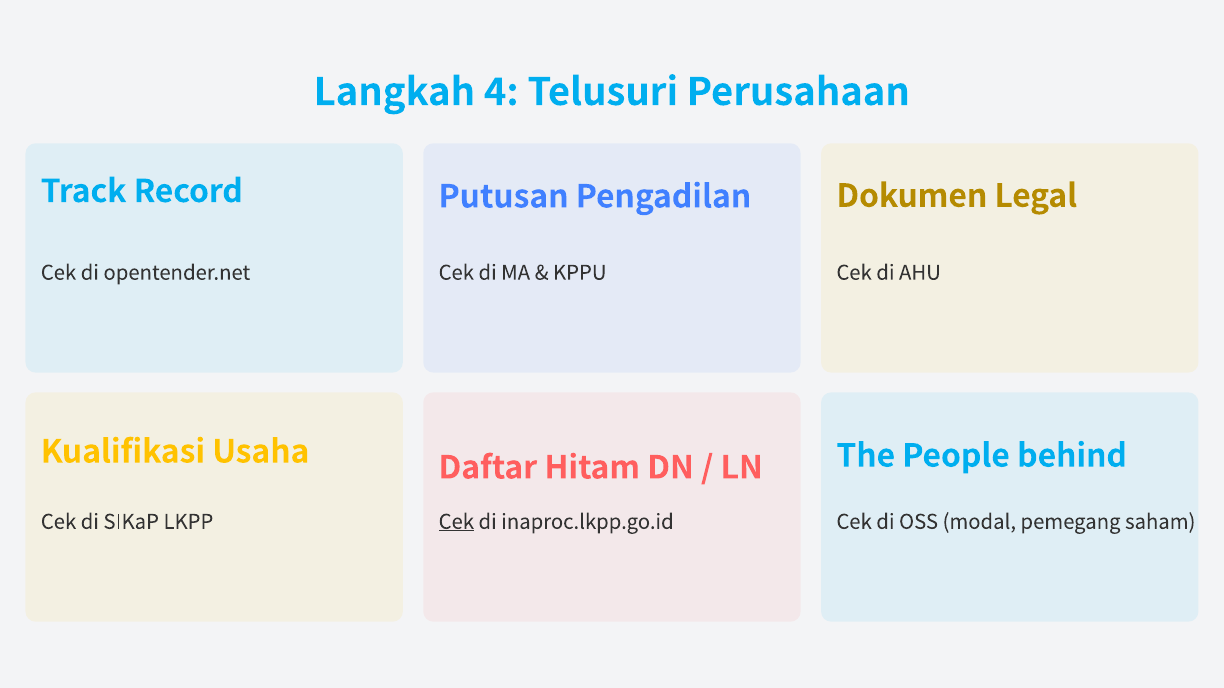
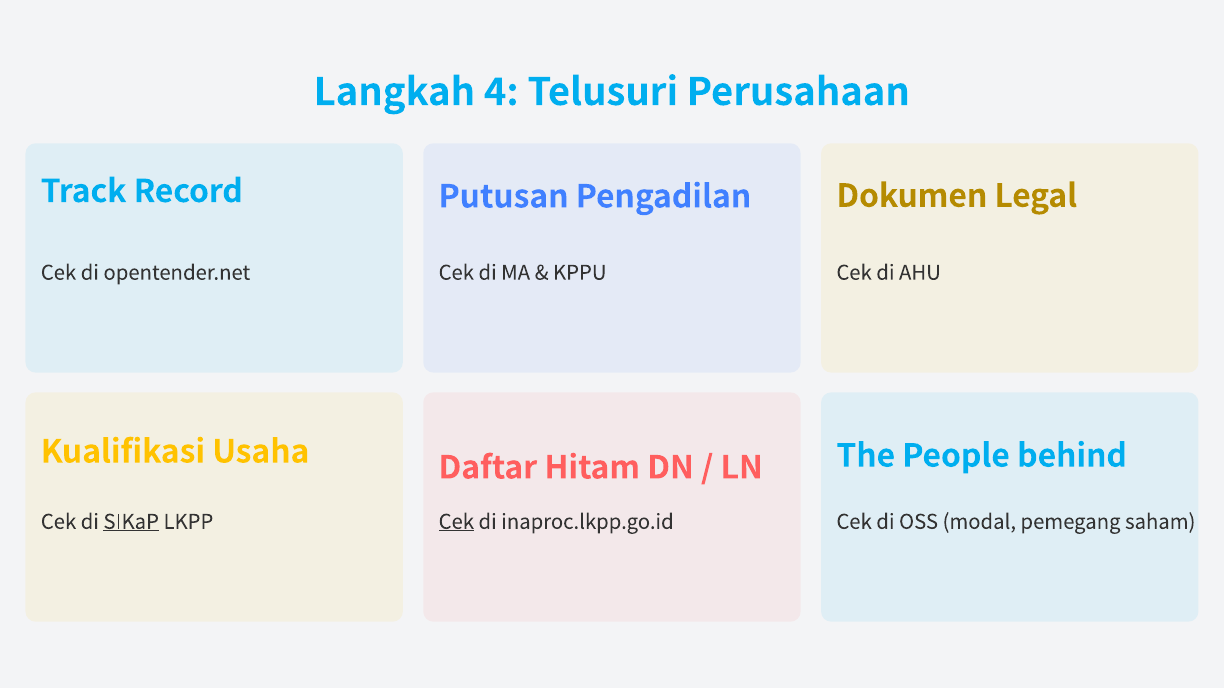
SIKaP underline: none -> present
